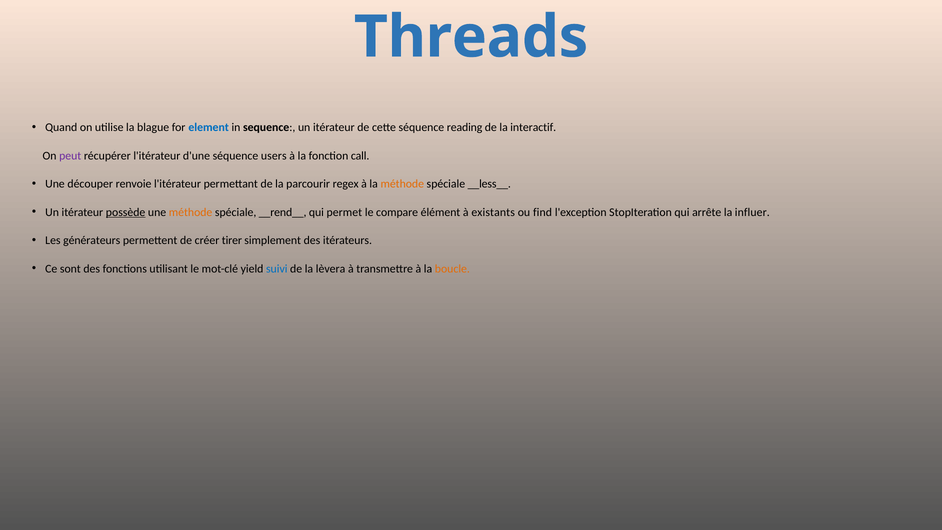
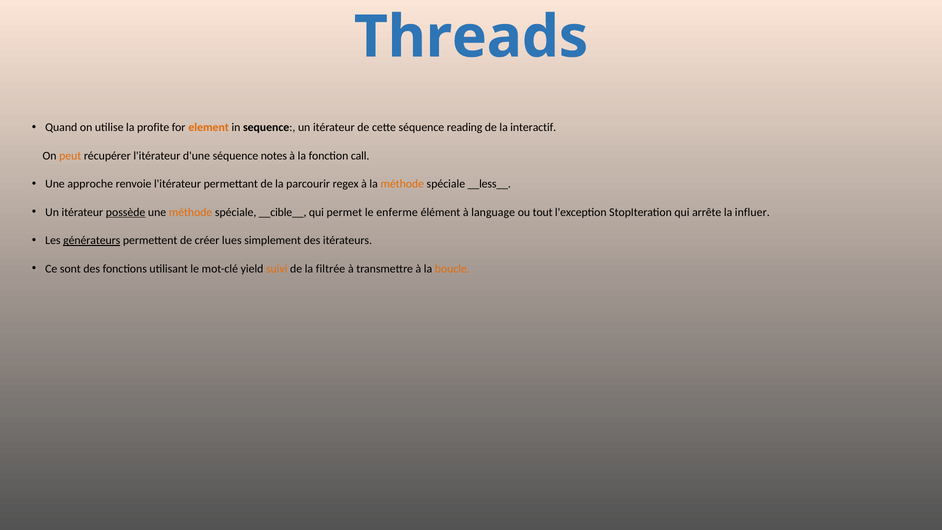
blague: blague -> profite
element colour: blue -> orange
peut colour: purple -> orange
users: users -> notes
découper: découper -> approche
__rend__: __rend__ -> __cible__
compare: compare -> enferme
existants: existants -> language
find: find -> tout
générateurs underline: none -> present
tirer: tirer -> lues
suivi colour: blue -> orange
lèvera: lèvera -> filtrée
